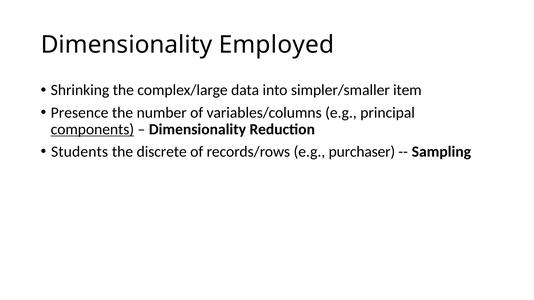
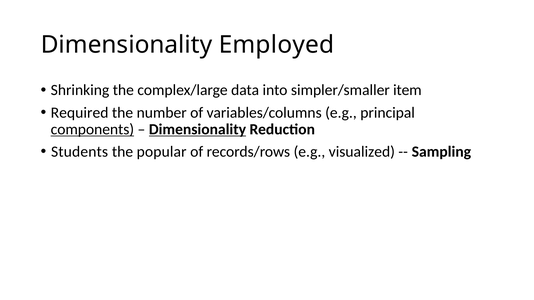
Presence: Presence -> Required
Dimensionality at (197, 129) underline: none -> present
discrete: discrete -> popular
purchaser: purchaser -> visualized
